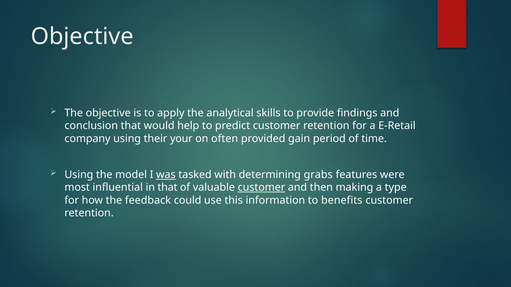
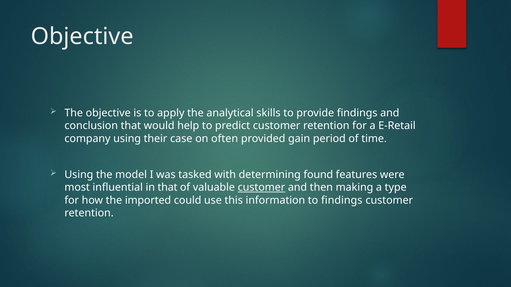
your: your -> case
was underline: present -> none
grabs: grabs -> found
feedback: feedback -> imported
to benefits: benefits -> findings
